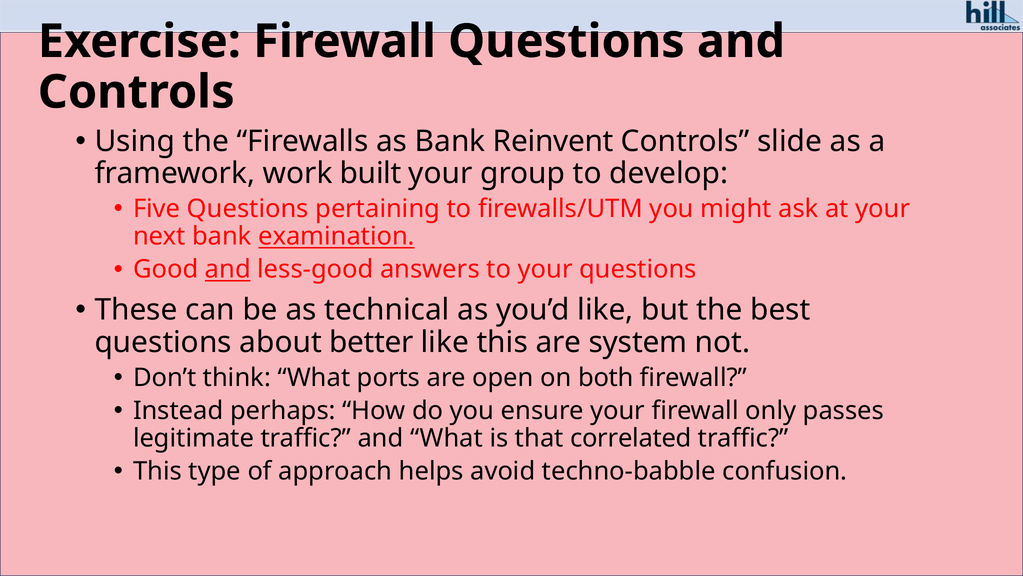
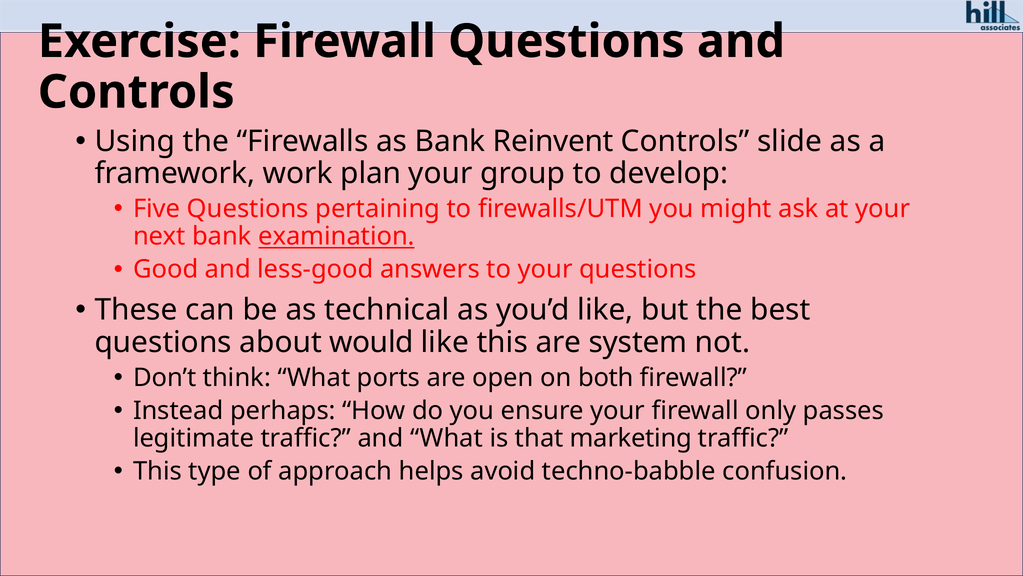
built: built -> plan
and at (228, 269) underline: present -> none
better: better -> would
correlated: correlated -> marketing
